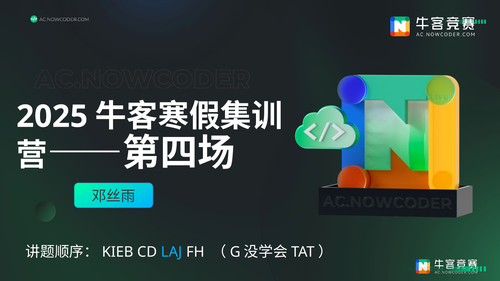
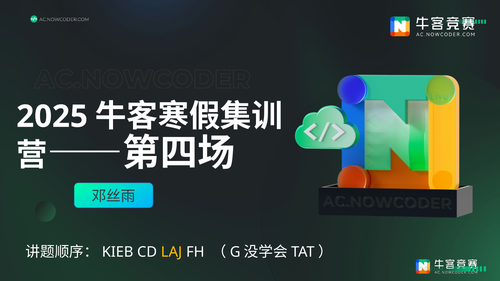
LAJ colour: light blue -> yellow
